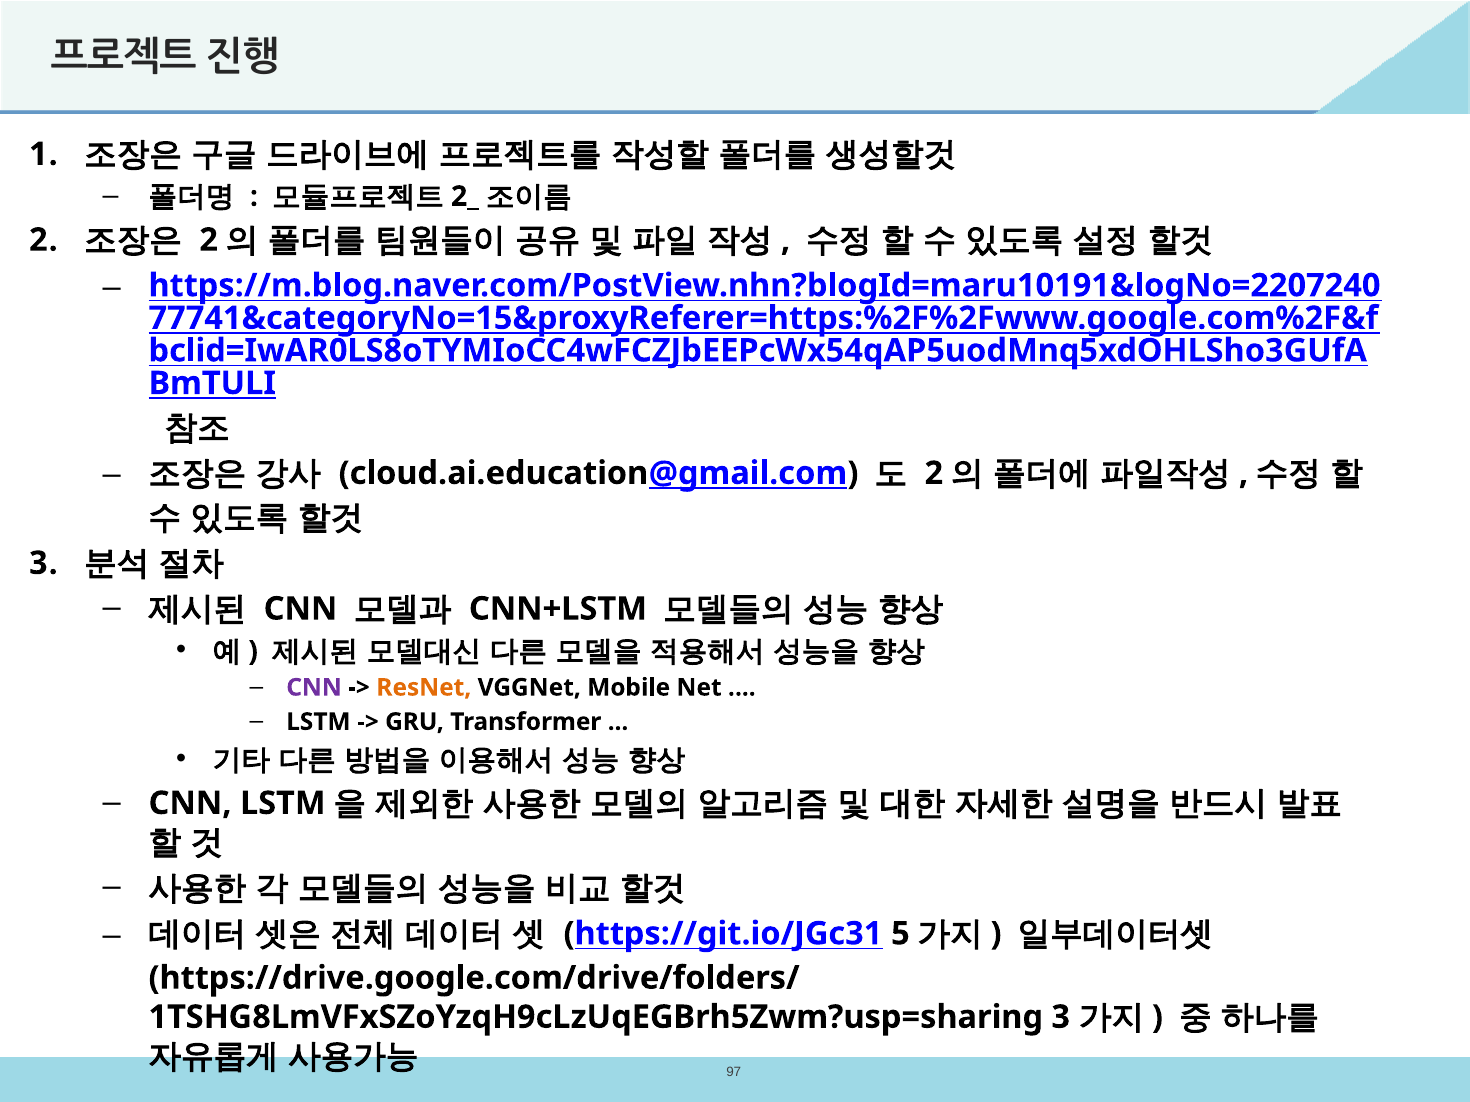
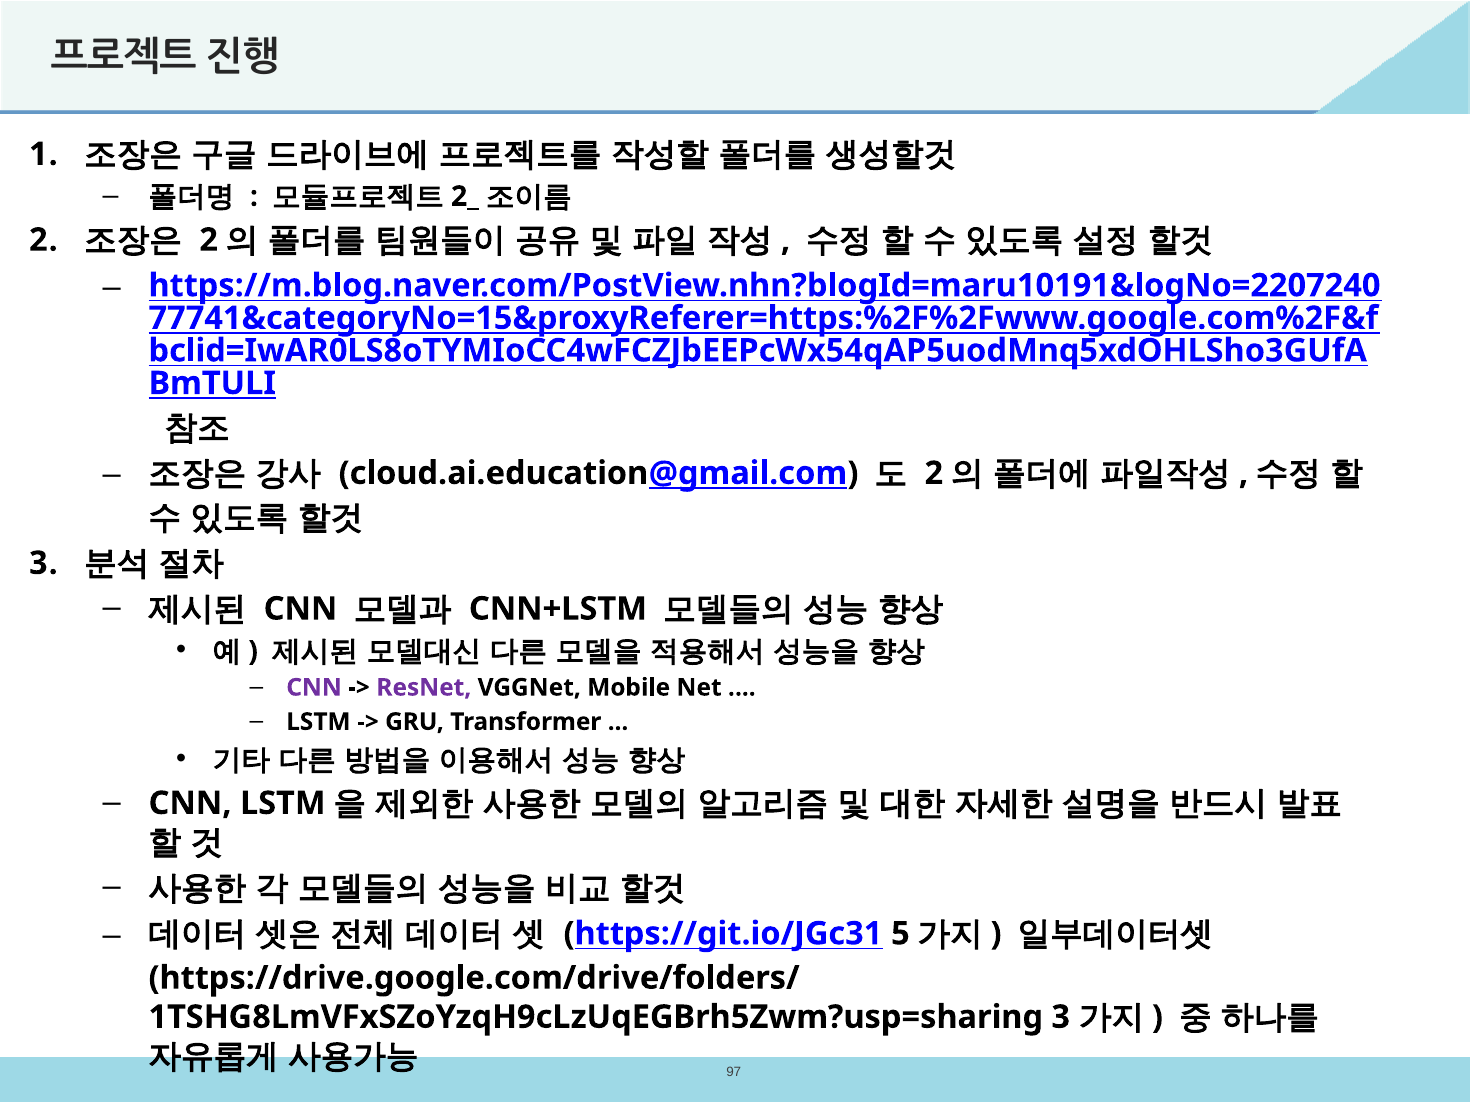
ResNet colour: orange -> purple
